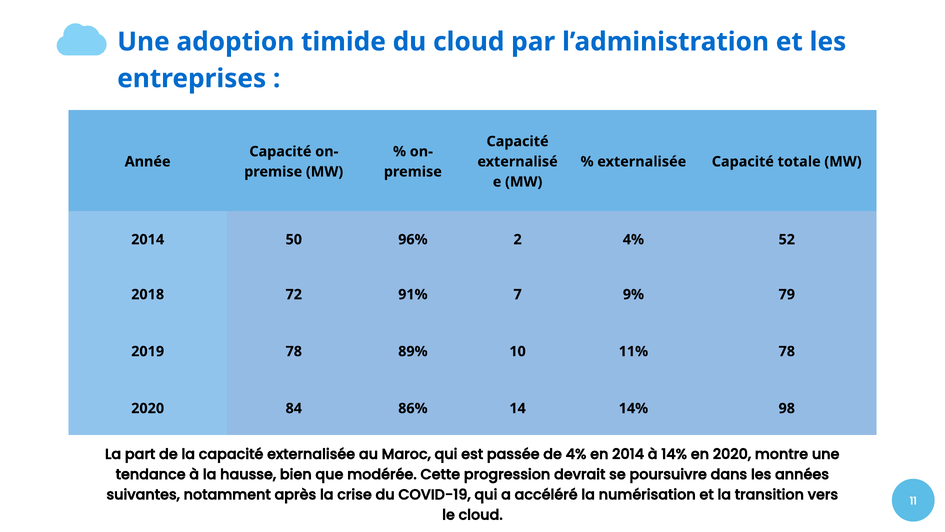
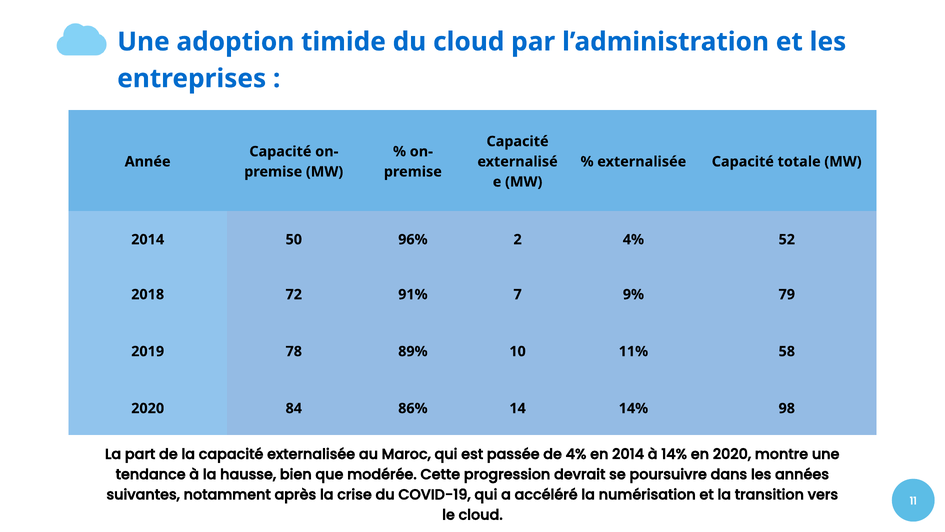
11% 78: 78 -> 58
